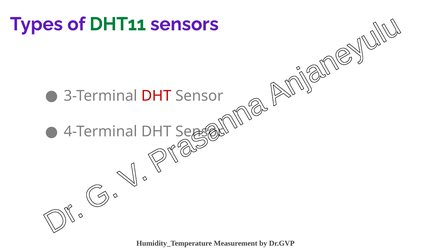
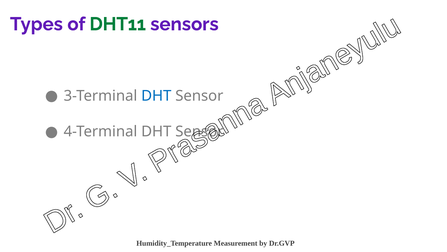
DHT at (156, 96) colour: red -> blue
